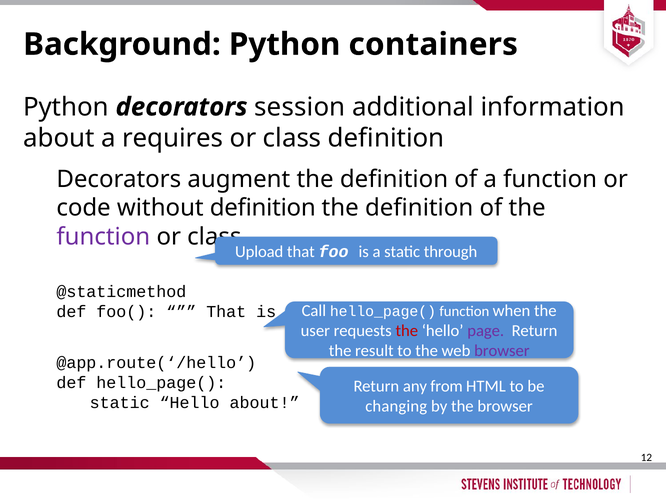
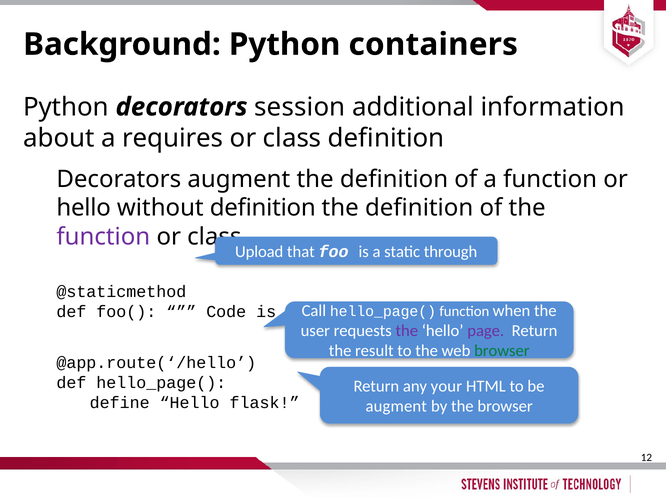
code at (84, 208): code -> hello
That at (226, 312): That -> Code
the at (407, 331) colour: red -> purple
browser at (502, 351) colour: purple -> green
from: from -> your
static at (120, 403): static -> define
Hello about: about -> flask
changing at (396, 406): changing -> augment
